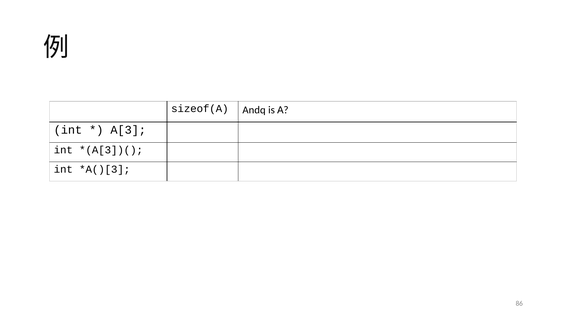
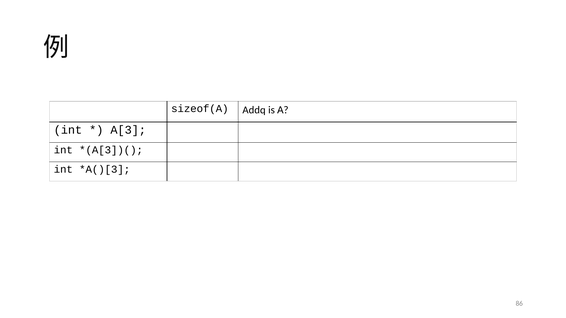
Andq: Andq -> Addq
